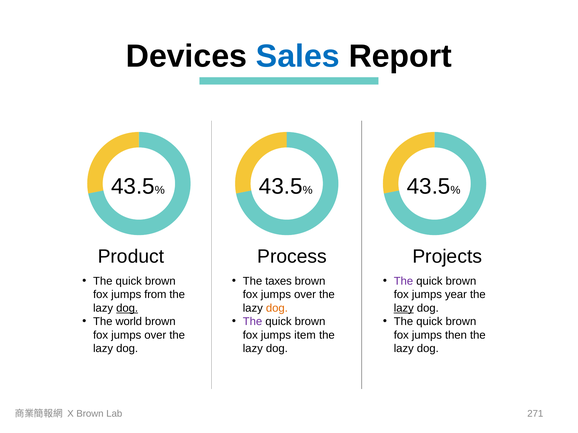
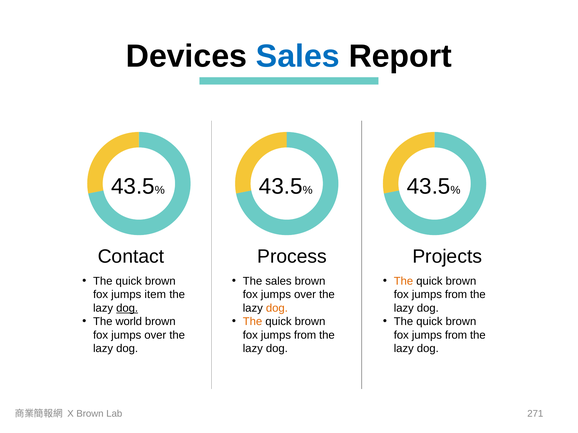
Product: Product -> Contact
The taxes: taxes -> sales
The at (403, 281) colour: purple -> orange
from: from -> item
year at (456, 295): year -> from
lazy at (404, 308) underline: present -> none
The at (253, 322) colour: purple -> orange
item at (305, 335): item -> from
then at (456, 335): then -> from
